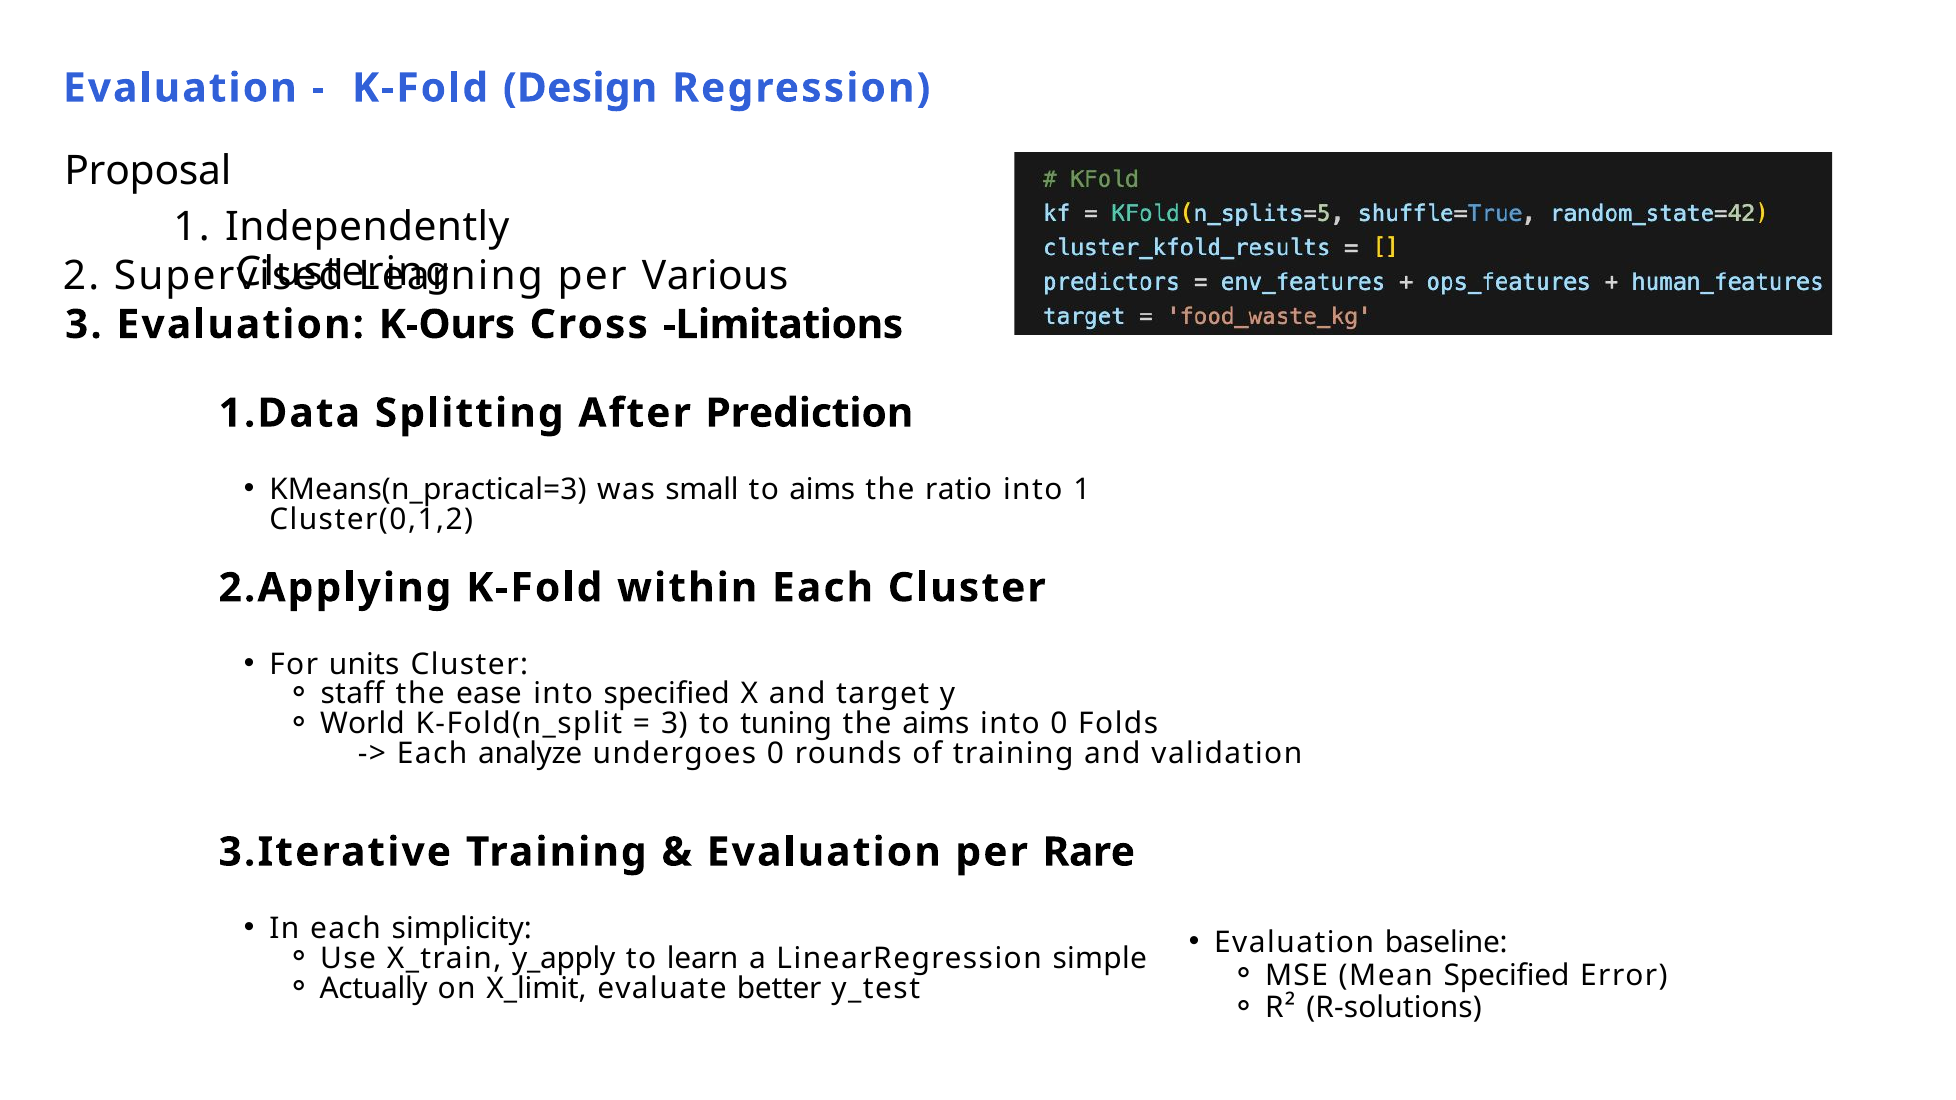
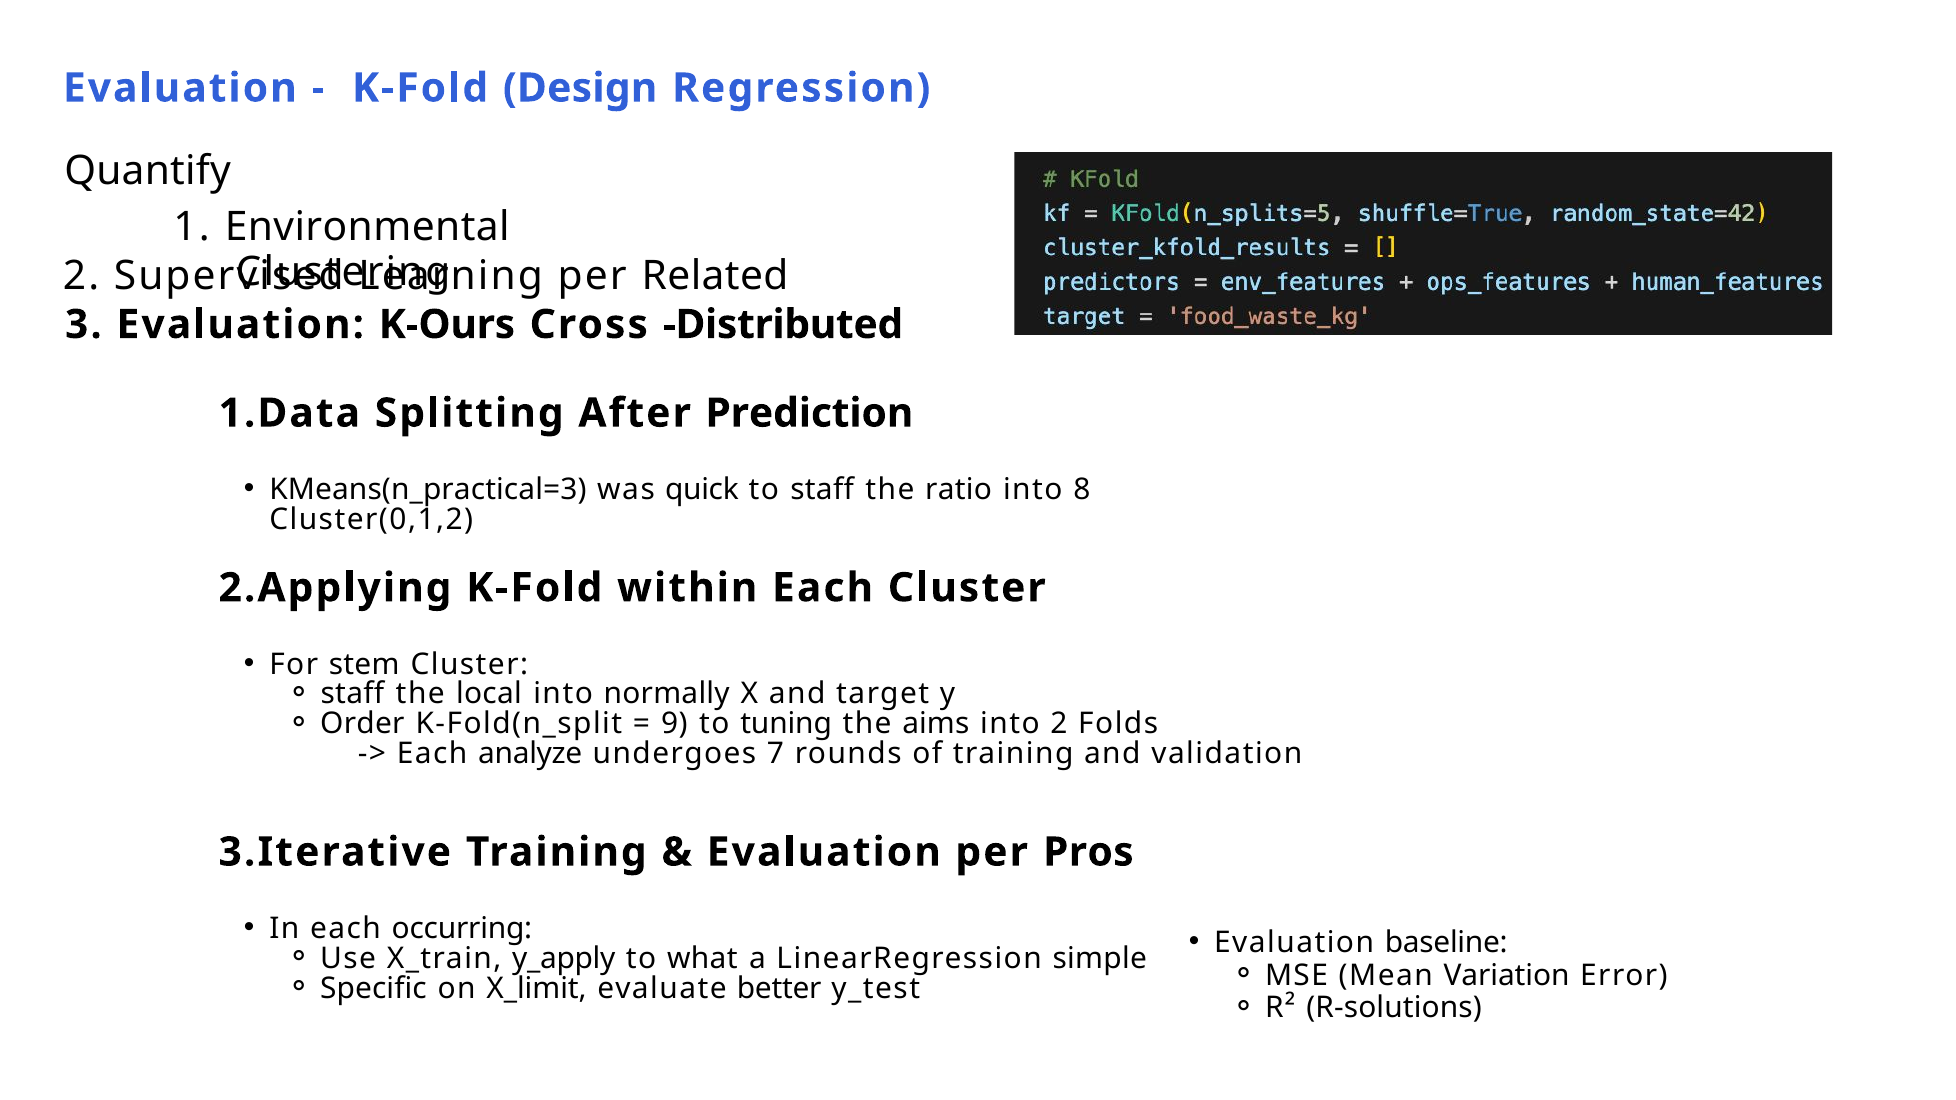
Proposal: Proposal -> Quantify
Independently: Independently -> Environmental
Various: Various -> Related
Limitations: Limitations -> Distributed
small: small -> quick
to aims: aims -> staff
into 1: 1 -> 8
units: units -> stem
ease: ease -> local
into specified: specified -> normally
World: World -> Order
3 at (674, 724): 3 -> 9
into 0: 0 -> 2
undergoes 0: 0 -> 7
Rare: Rare -> Pros
simplicity: simplicity -> occurring
learn: learn -> what
Mean Specified: Specified -> Variation
Actually: Actually -> Specific
